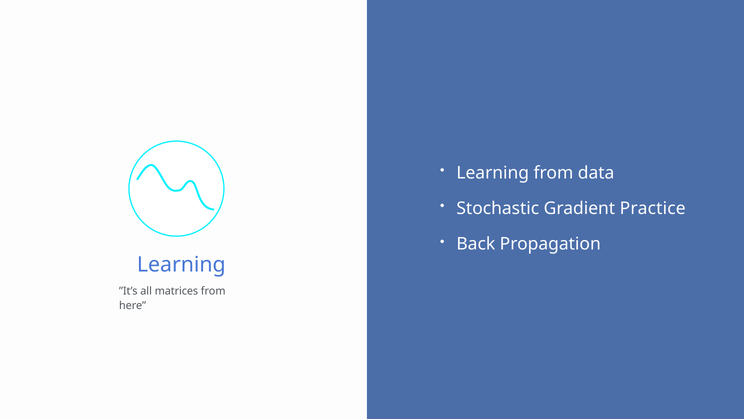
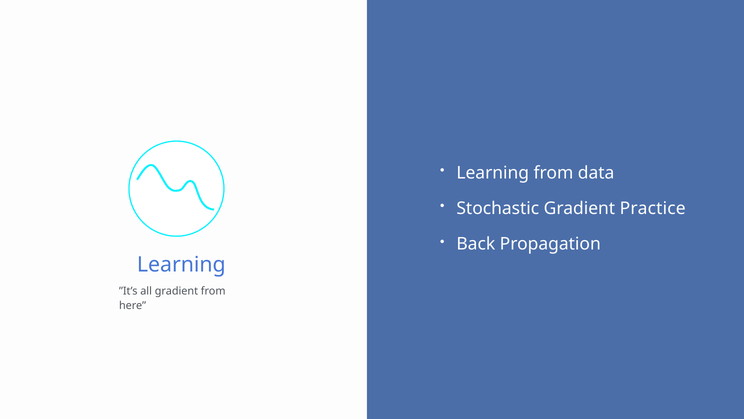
all matrices: matrices -> gradient
